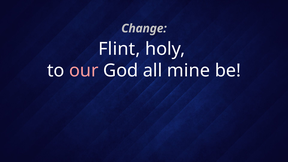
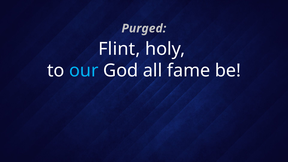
Change: Change -> Purged
our colour: pink -> light blue
mine: mine -> fame
